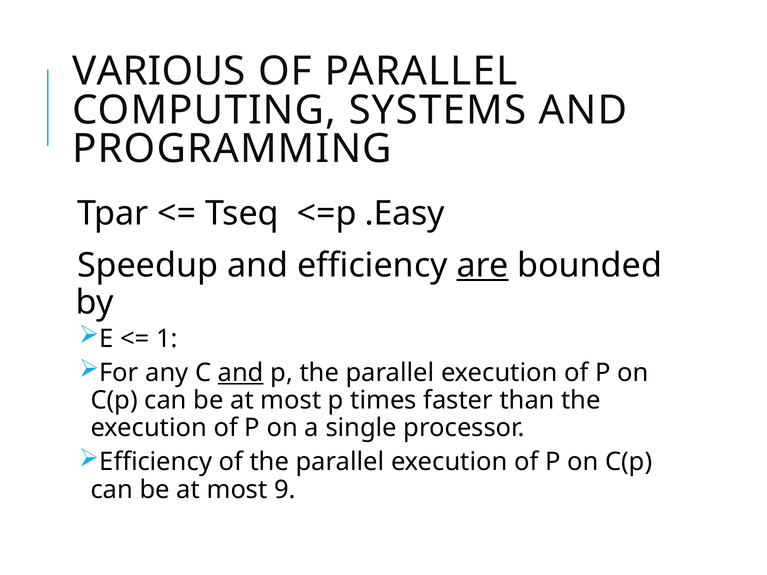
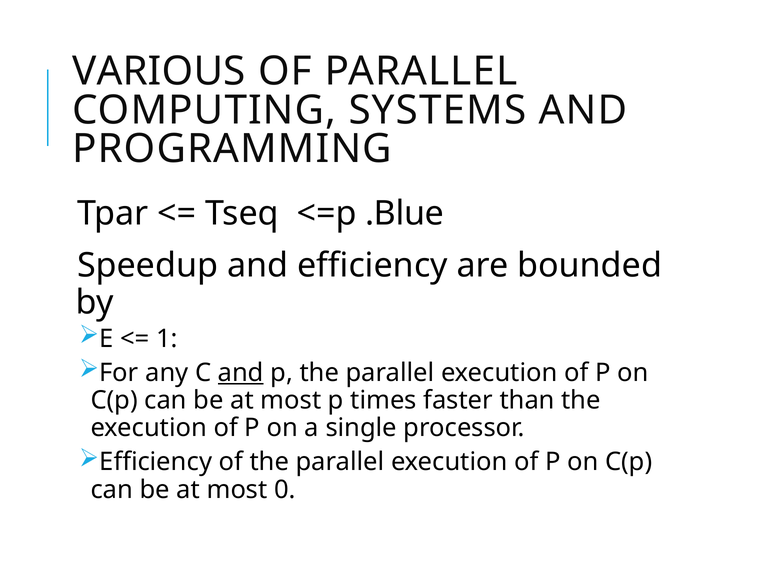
.Easy: .Easy -> .Blue
are underline: present -> none
9: 9 -> 0
